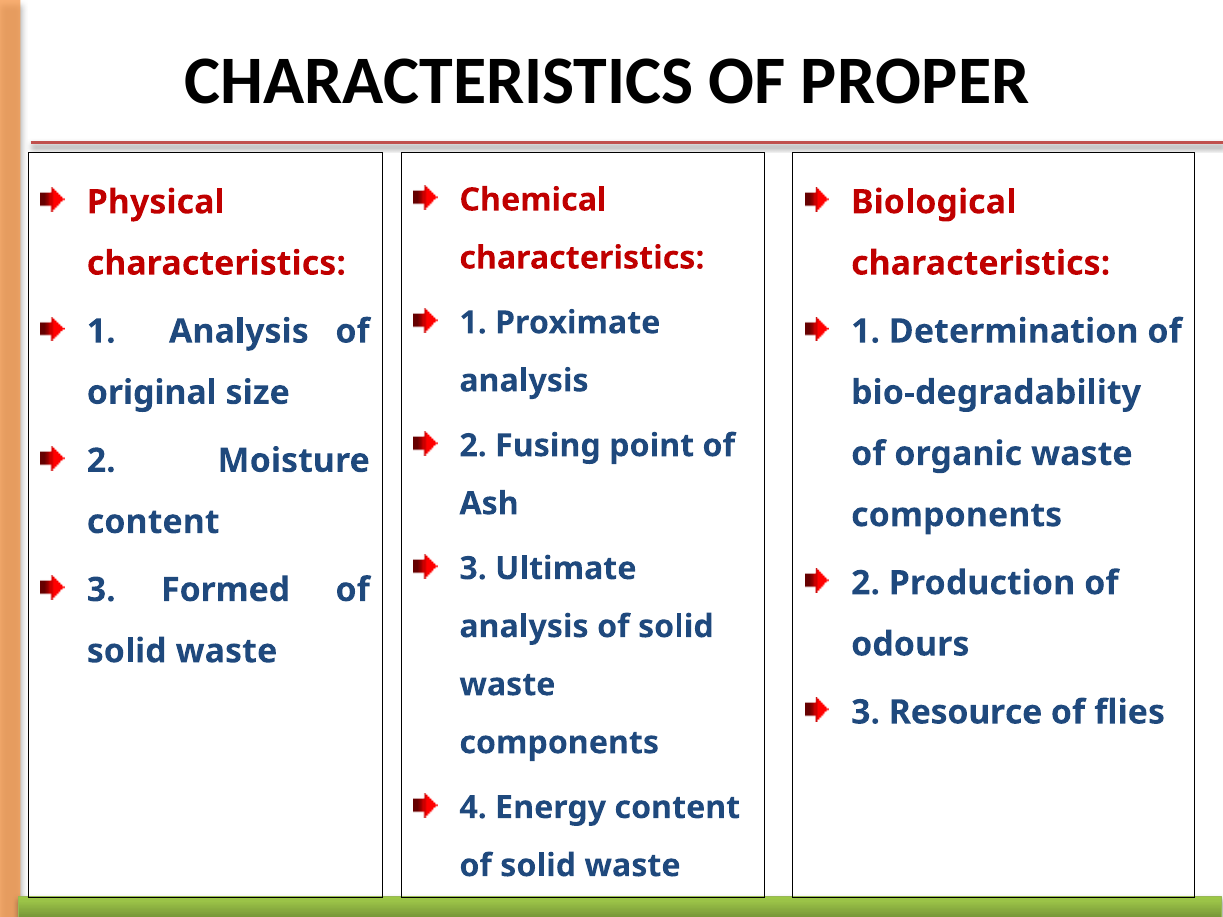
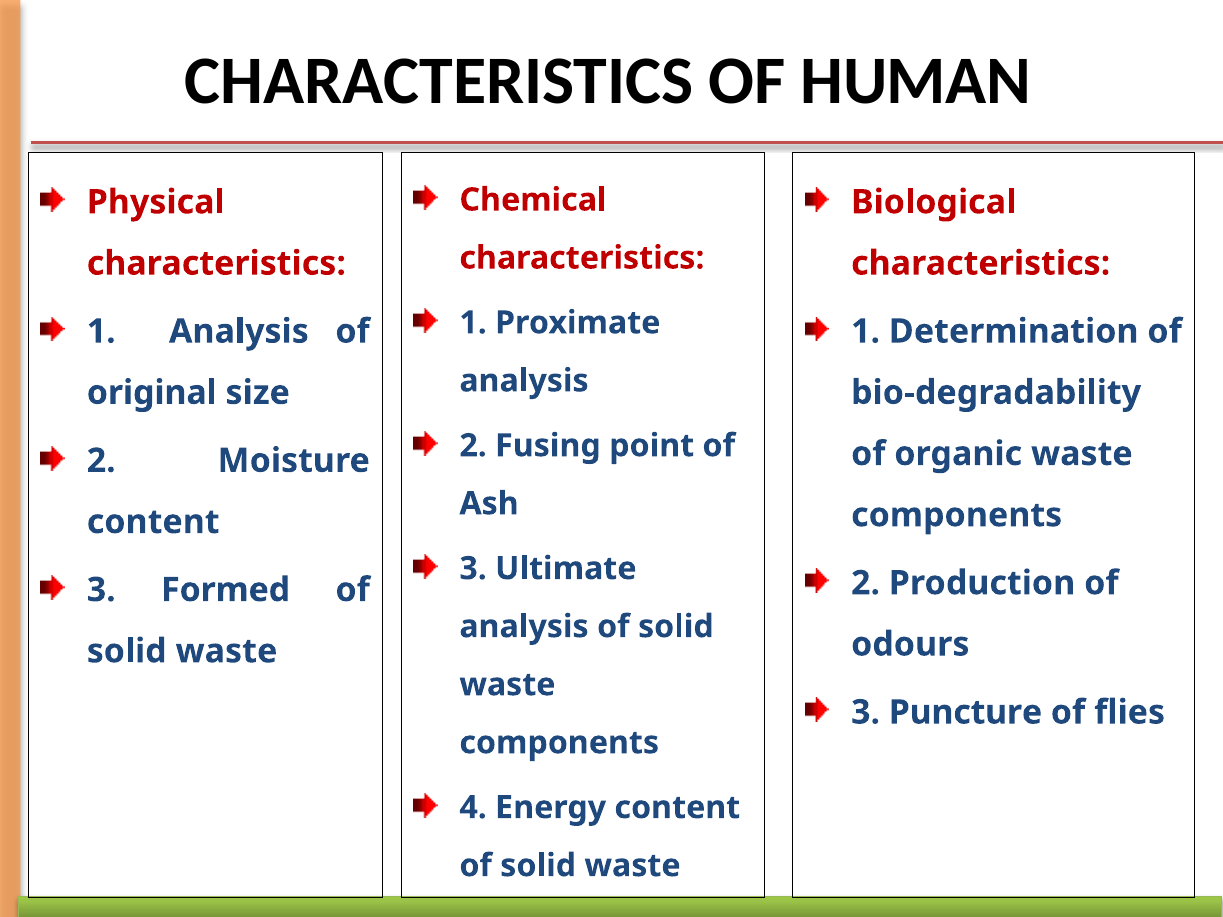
PROPER: PROPER -> HUMAN
Resource: Resource -> Puncture
